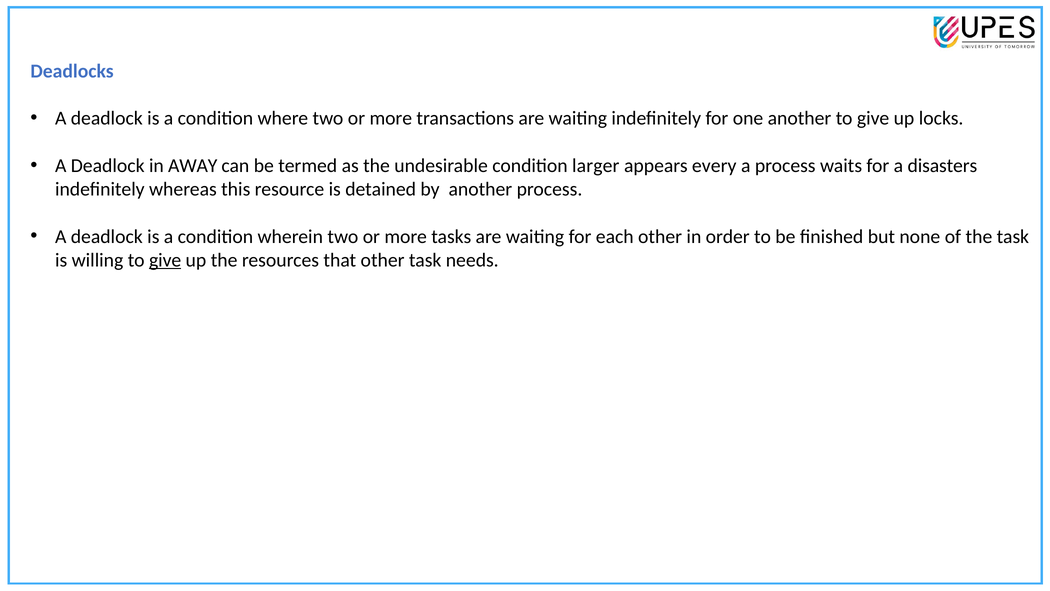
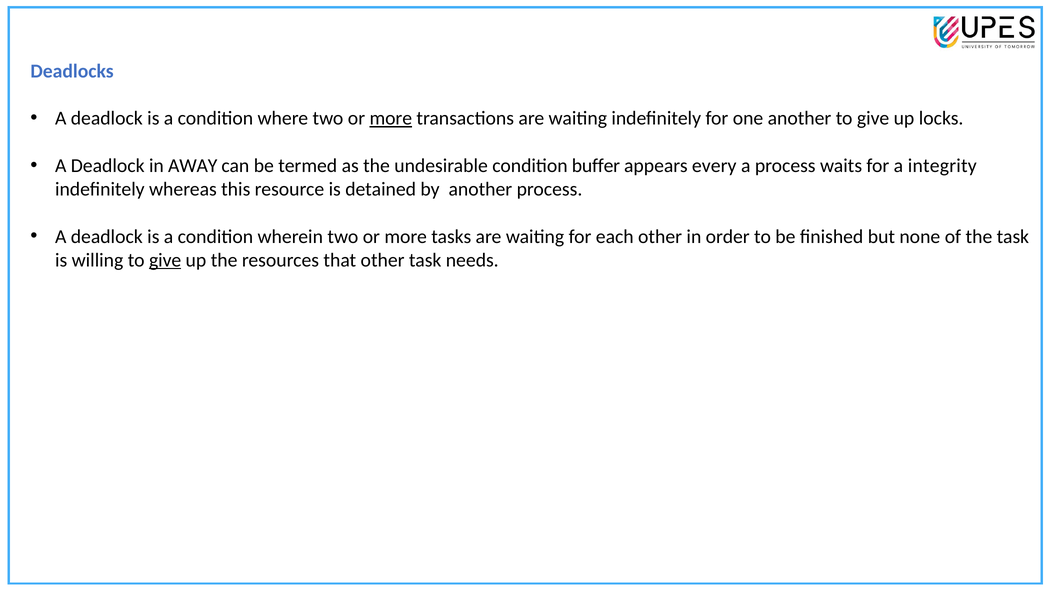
more at (391, 118) underline: none -> present
larger: larger -> buffer
disasters: disasters -> integrity
